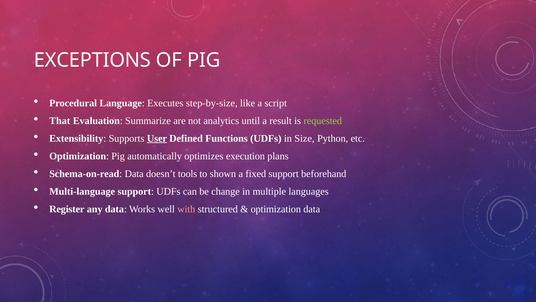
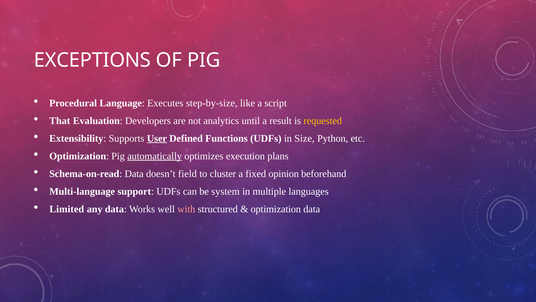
Summarize: Summarize -> Developers
requested colour: light green -> yellow
automatically underline: none -> present
tools: tools -> field
shown: shown -> cluster
fixed support: support -> opinion
change: change -> system
Register: Register -> Limited
